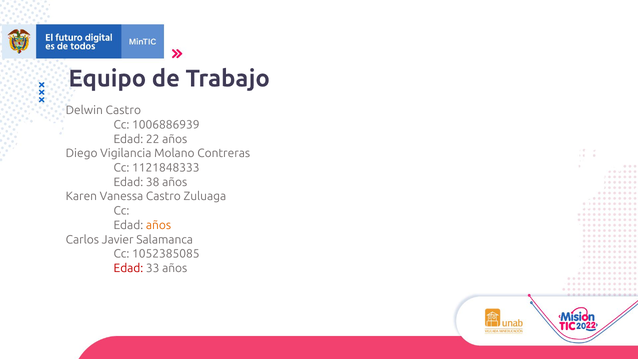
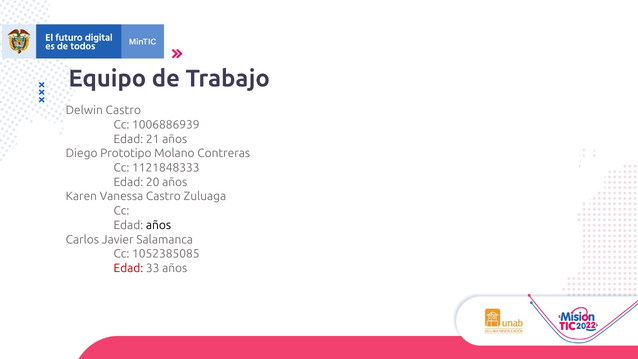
22: 22 -> 21
Vigilancia: Vigilancia -> Prototipo
38: 38 -> 20
años at (158, 225) colour: orange -> black
